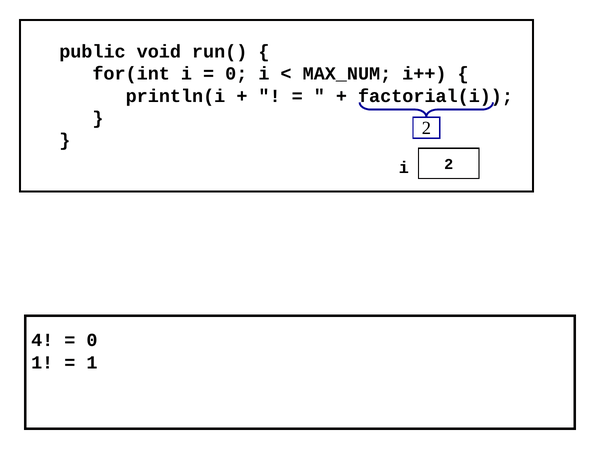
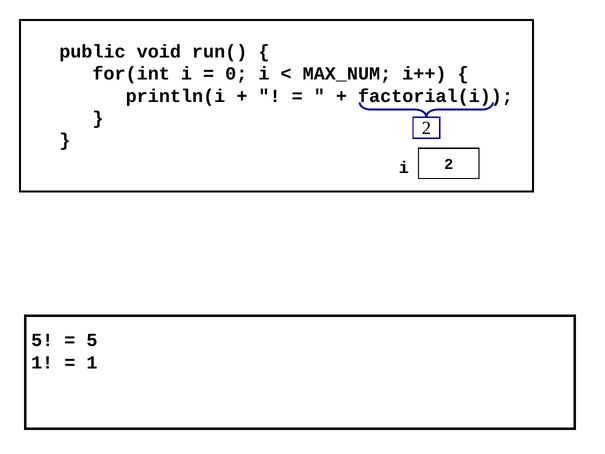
4 at (42, 340): 4 -> 5
0 at (92, 340): 0 -> 5
